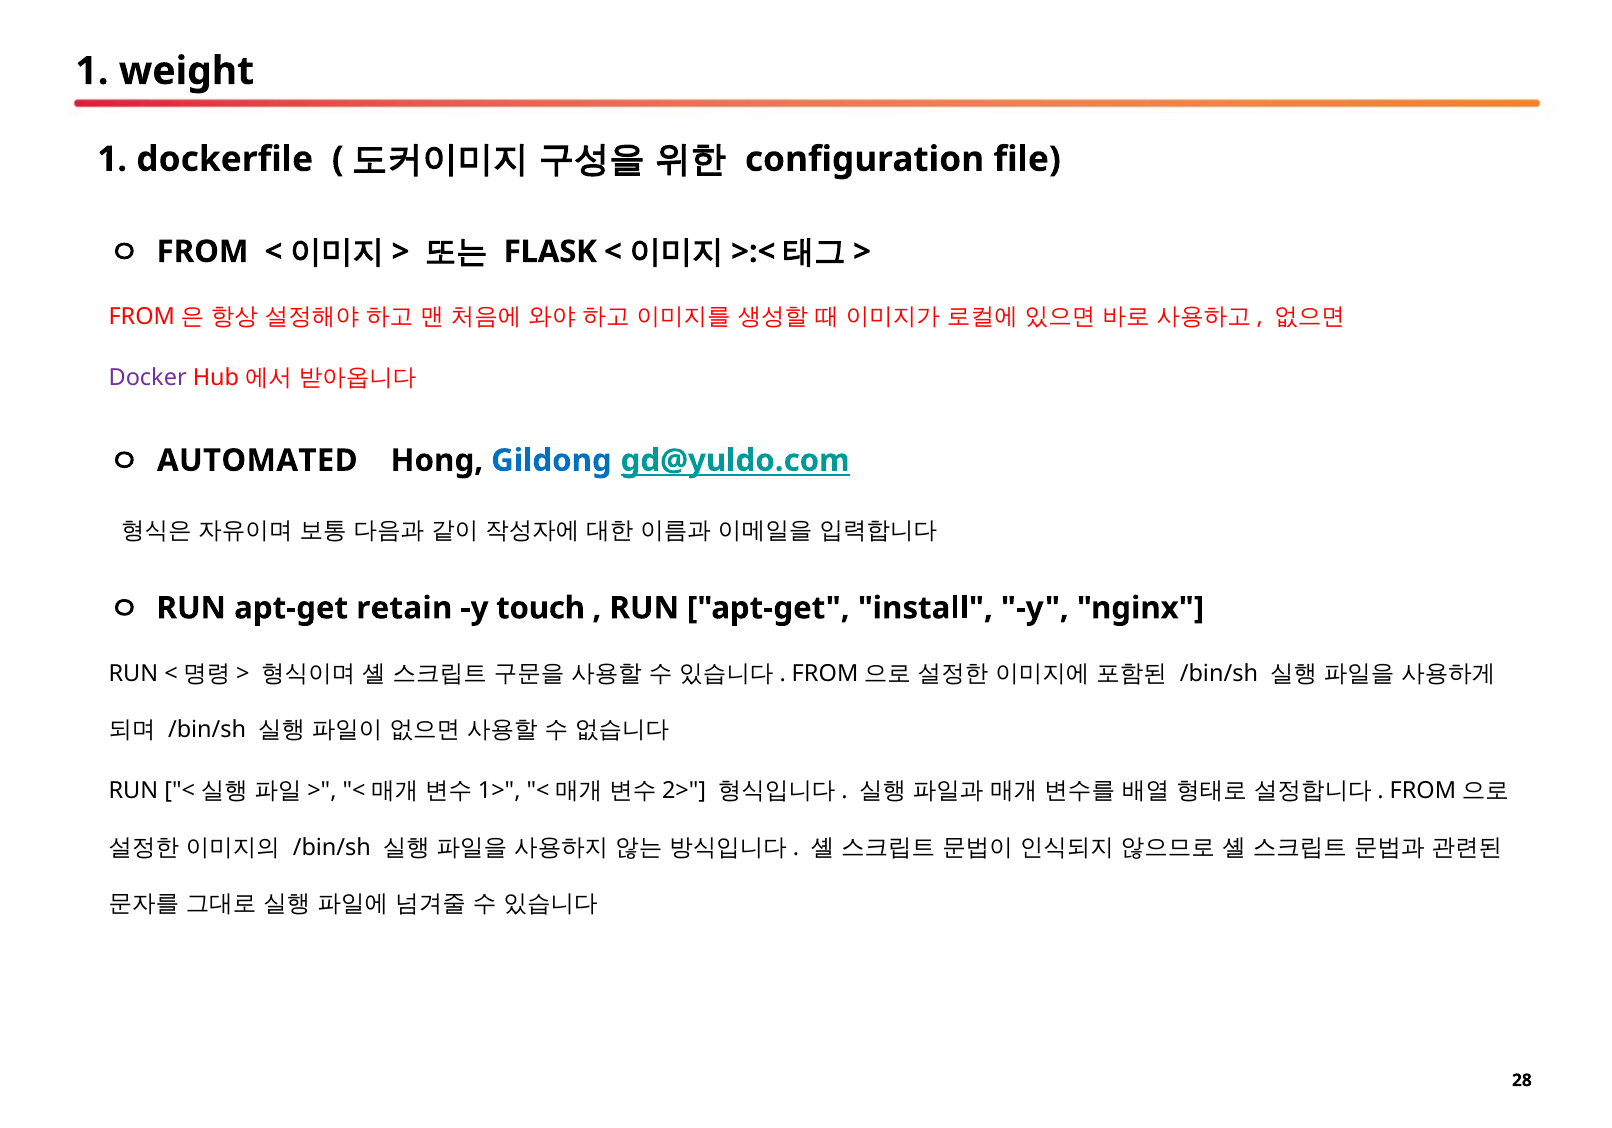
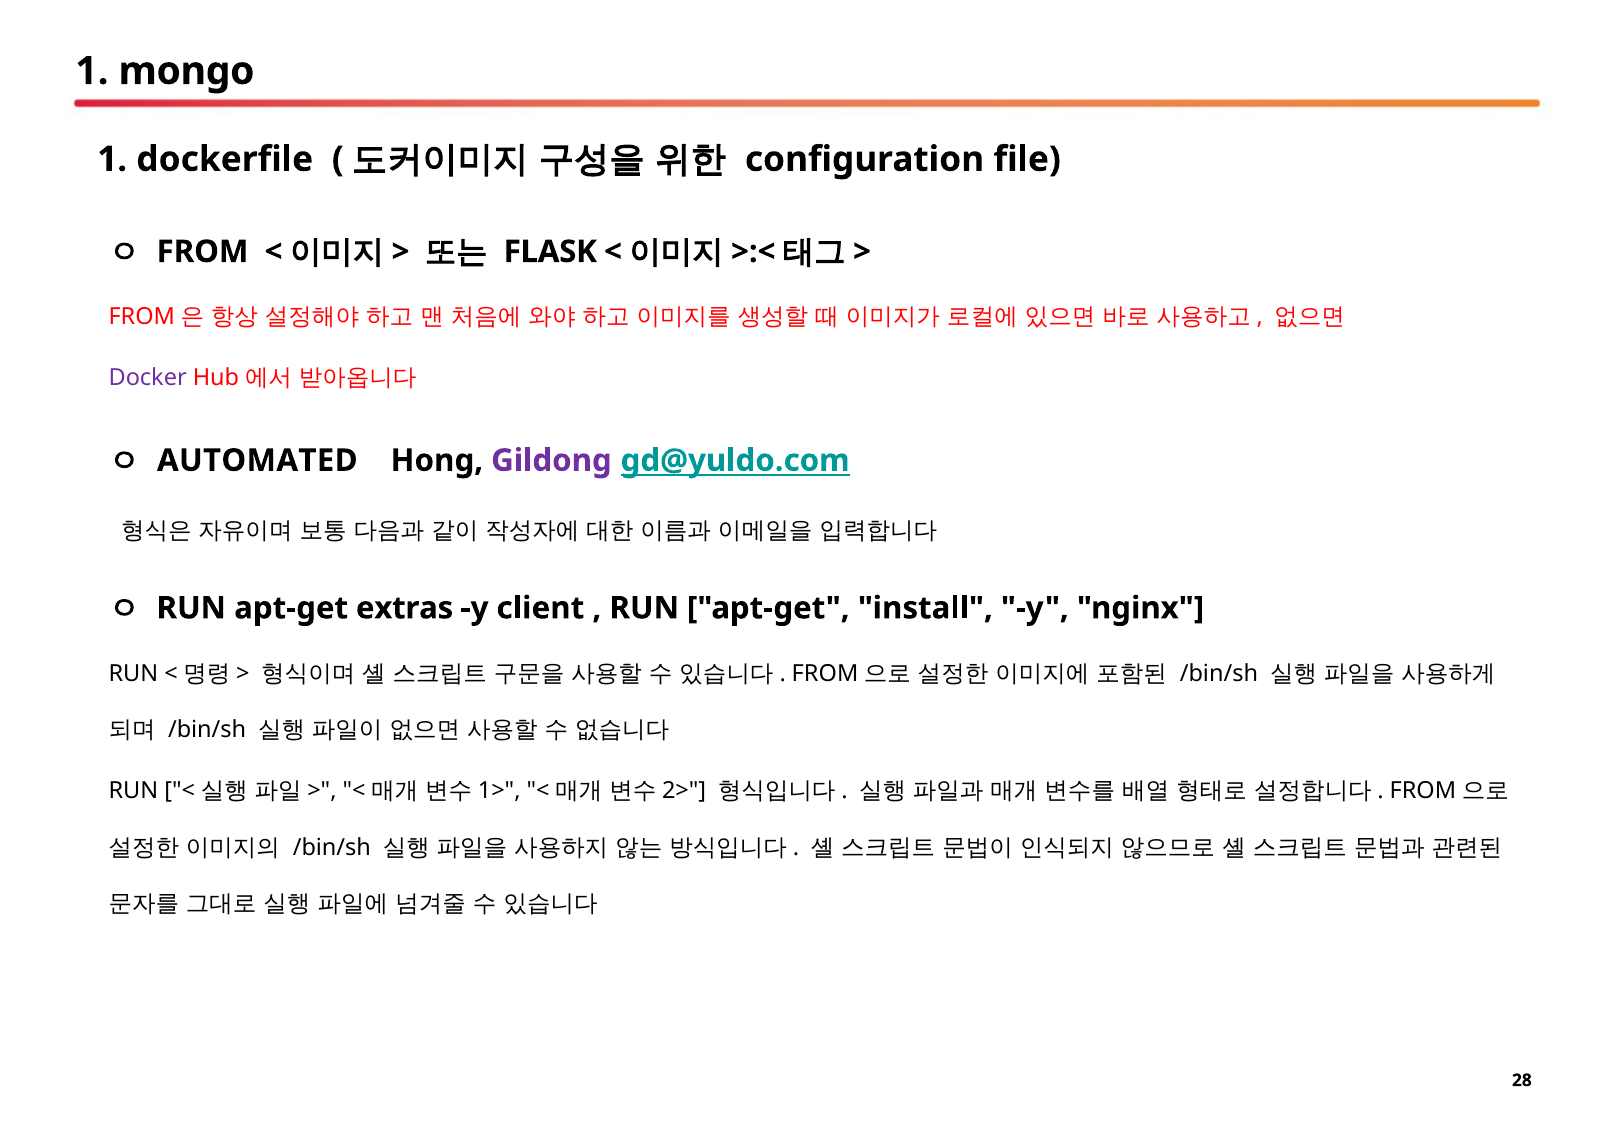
weight: weight -> mongo
Gildong colour: blue -> purple
retain: retain -> extras
touch: touch -> client
